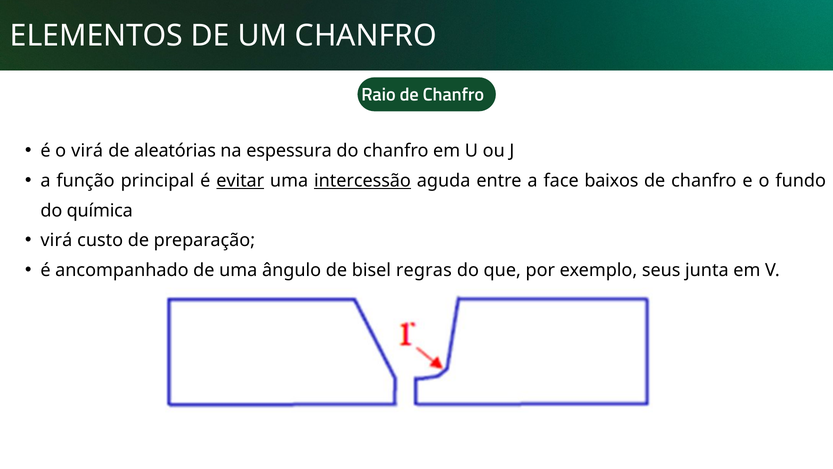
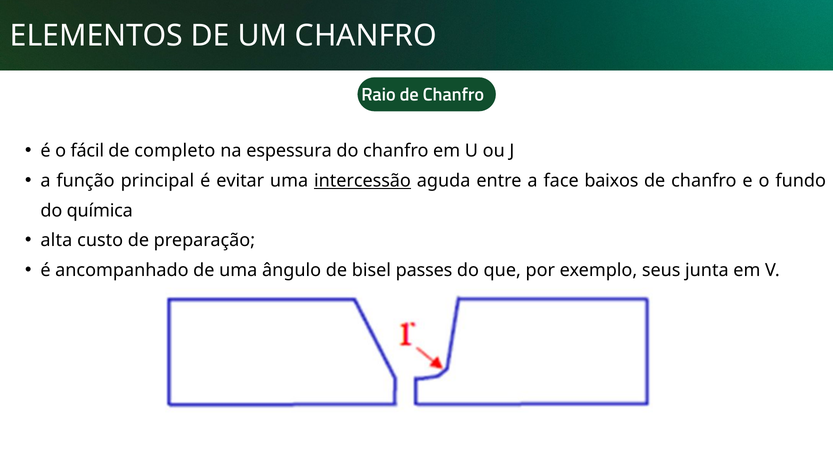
o virá: virá -> fácil
aleatórias: aleatórias -> completo
evitar underline: present -> none
virá at (56, 240): virá -> alta
regras: regras -> passes
